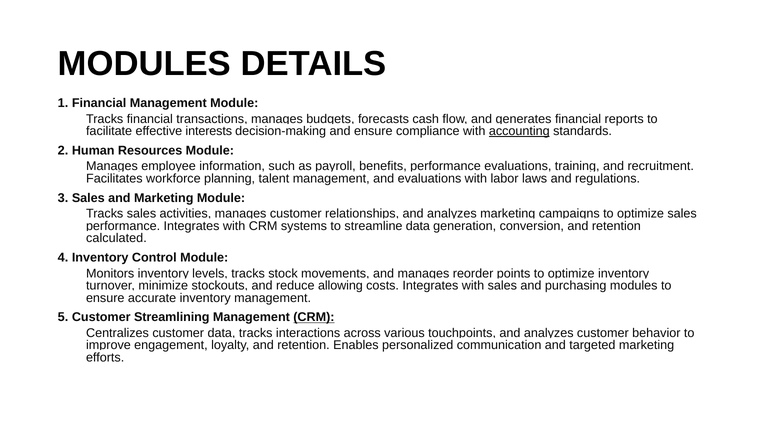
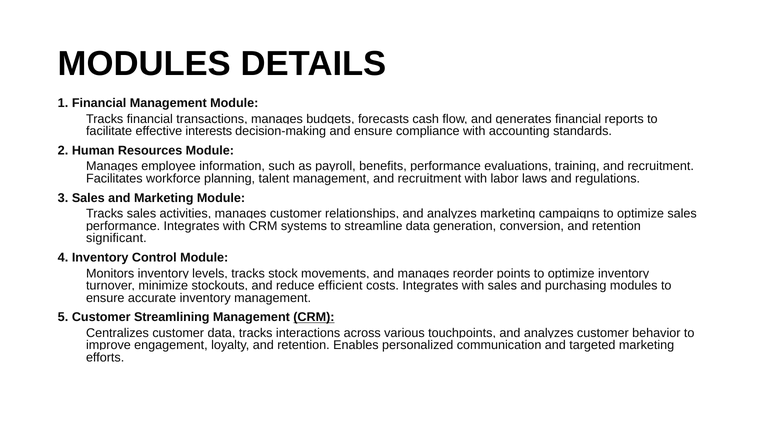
accounting underline: present -> none
management and evaluations: evaluations -> recruitment
calculated: calculated -> significant
allowing: allowing -> efficient
